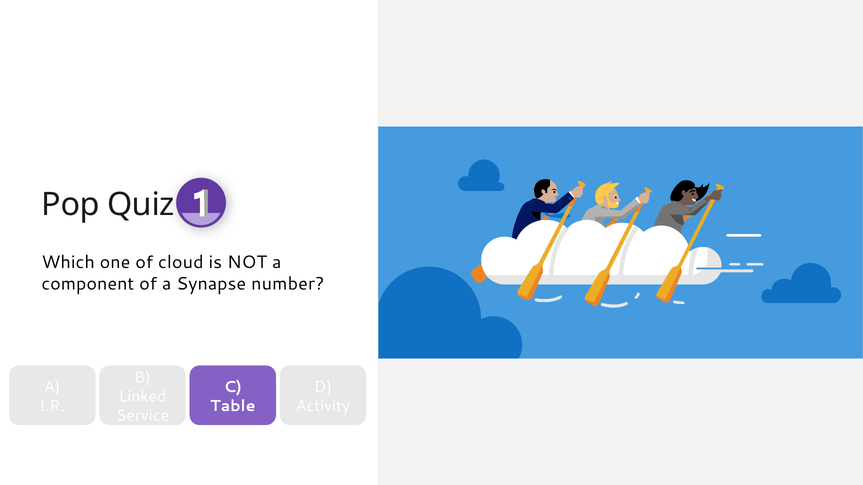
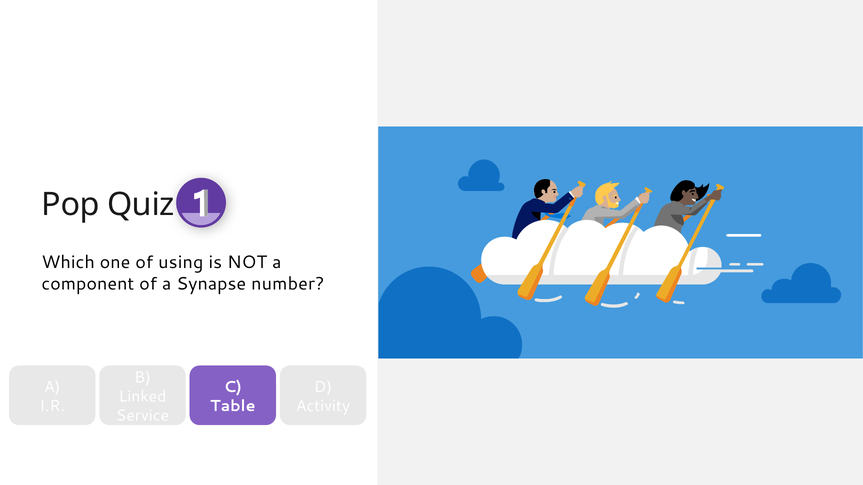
cloud: cloud -> using
